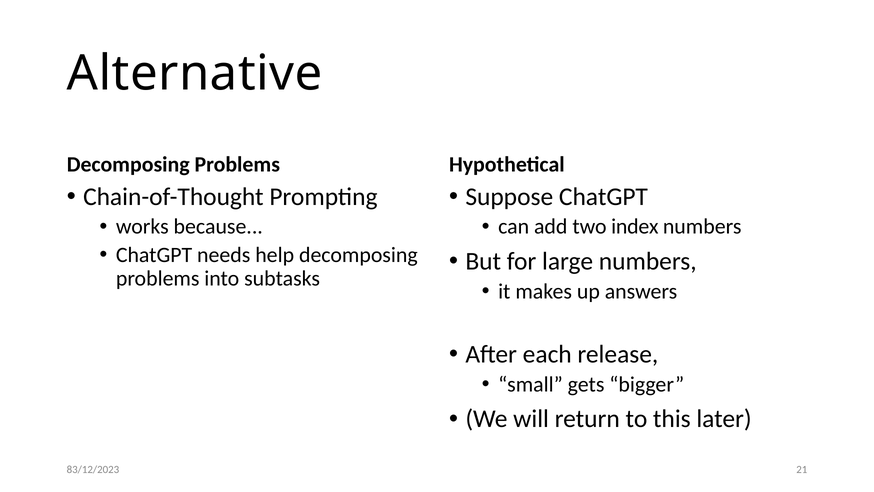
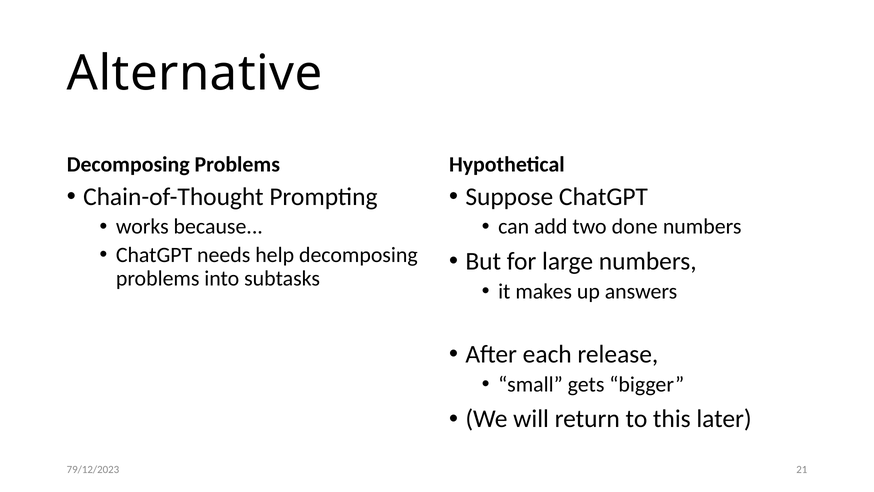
index: index -> done
83/12/2023: 83/12/2023 -> 79/12/2023
